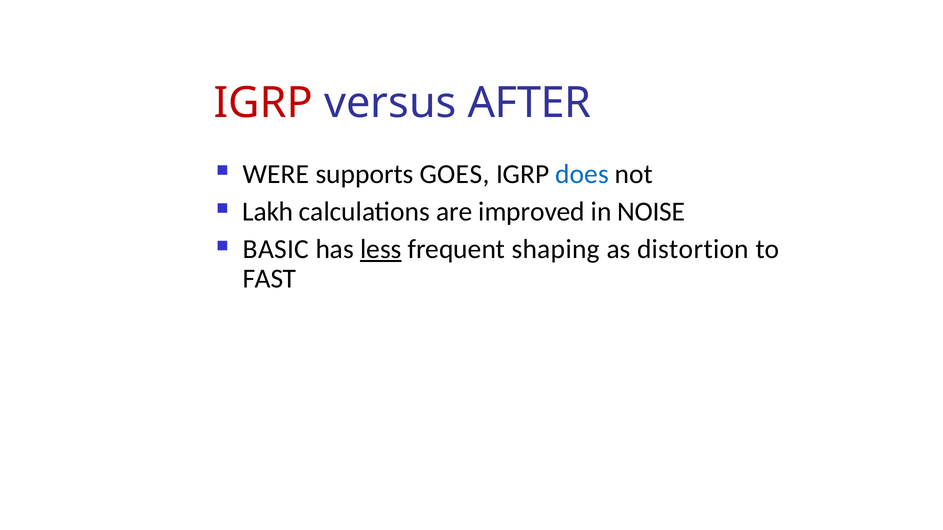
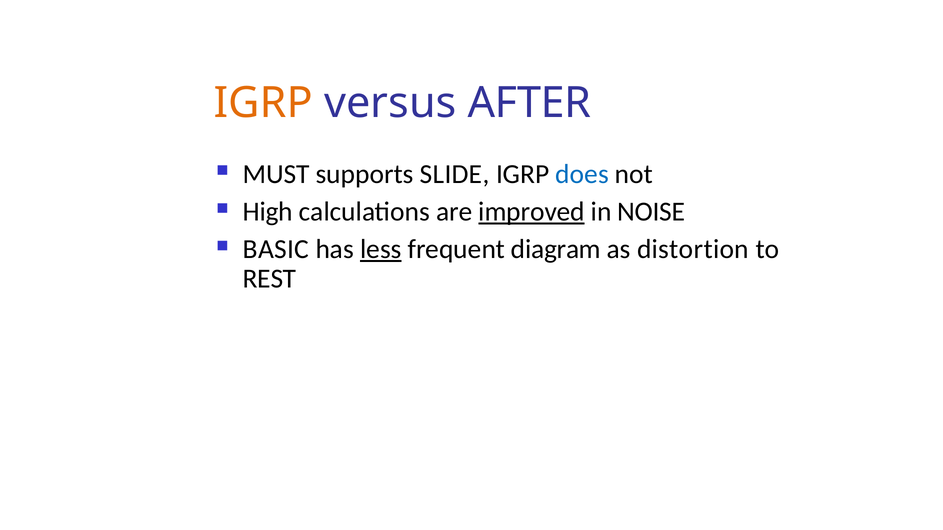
IGRP at (263, 103) colour: red -> orange
WERE: WERE -> MUST
GOES: GOES -> SLIDE
Lakh: Lakh -> High
improved underline: none -> present
shaping: shaping -> diagram
FAST: FAST -> REST
